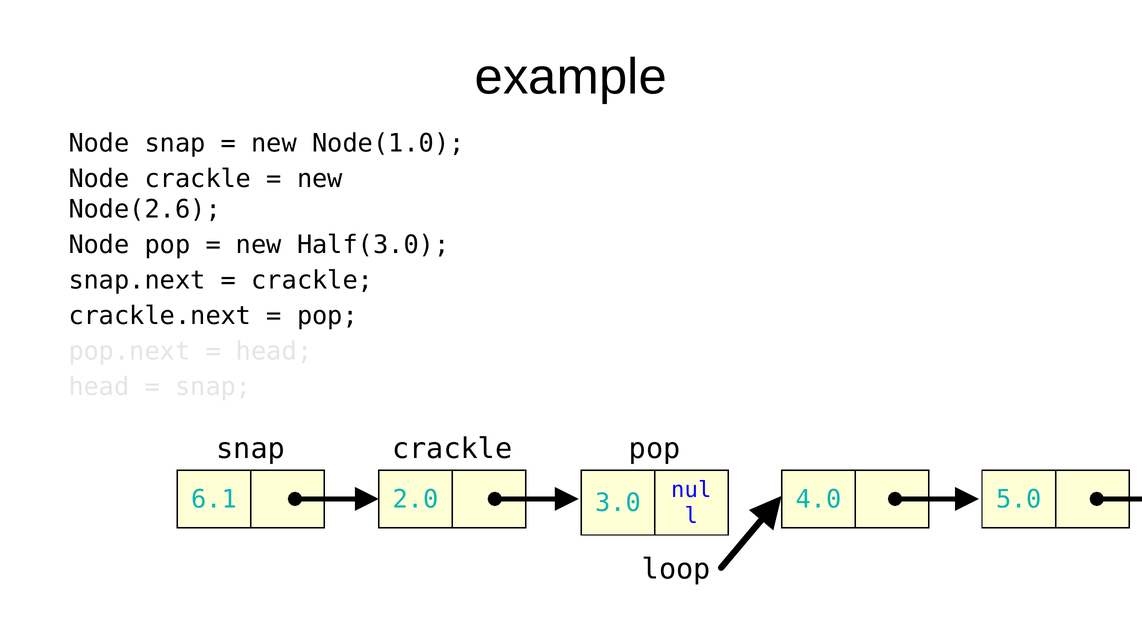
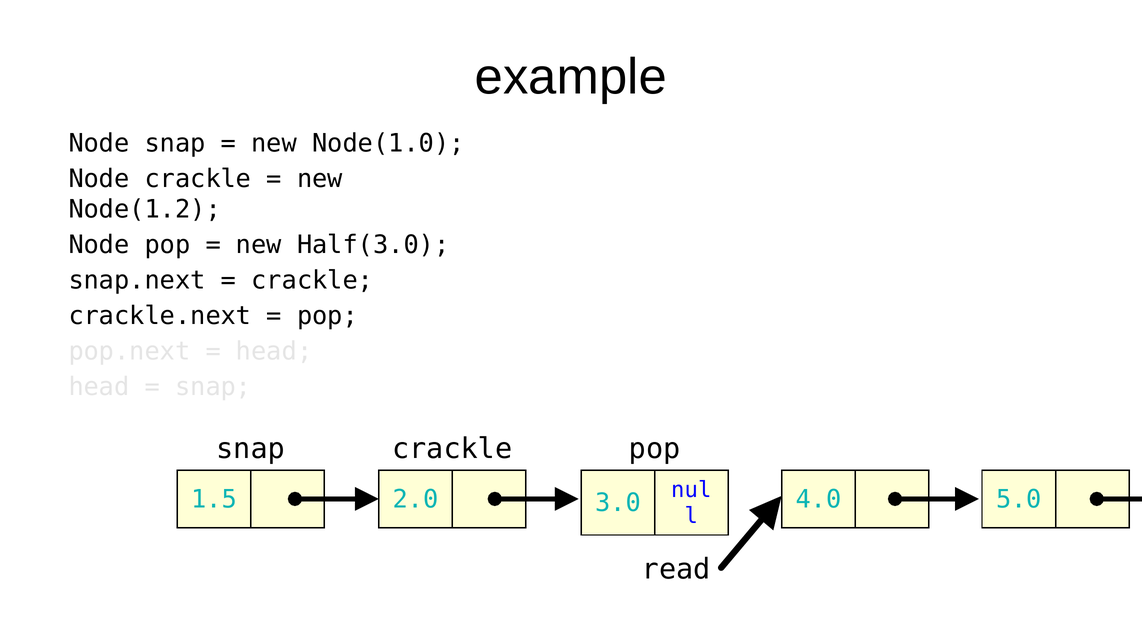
Node(2.6: Node(2.6 -> Node(1.2
6.1: 6.1 -> 1.5
loop: loop -> read
